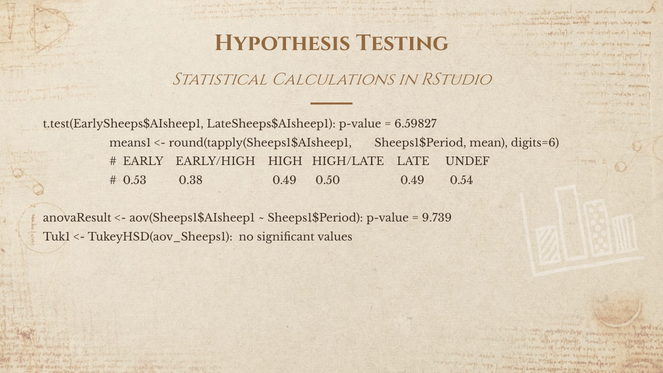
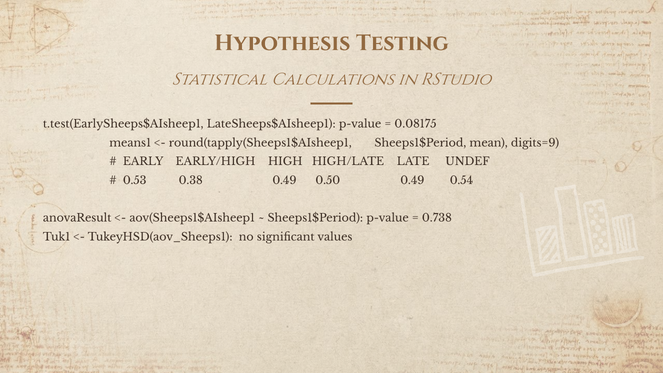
6.59827: 6.59827 -> 0.08175
digits=6: digits=6 -> digits=9
9.739: 9.739 -> 0.738
